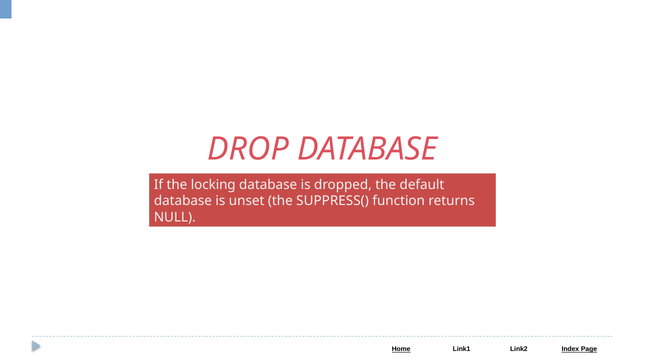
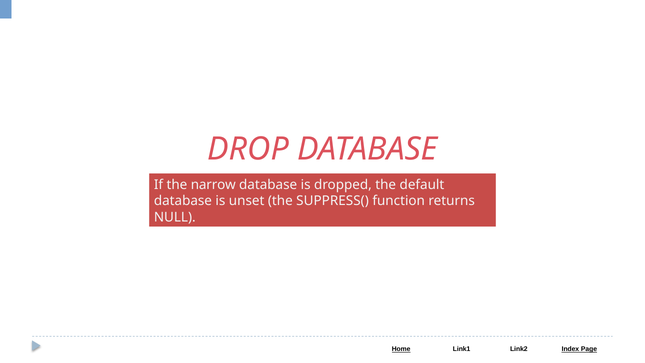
locking: locking -> narrow
